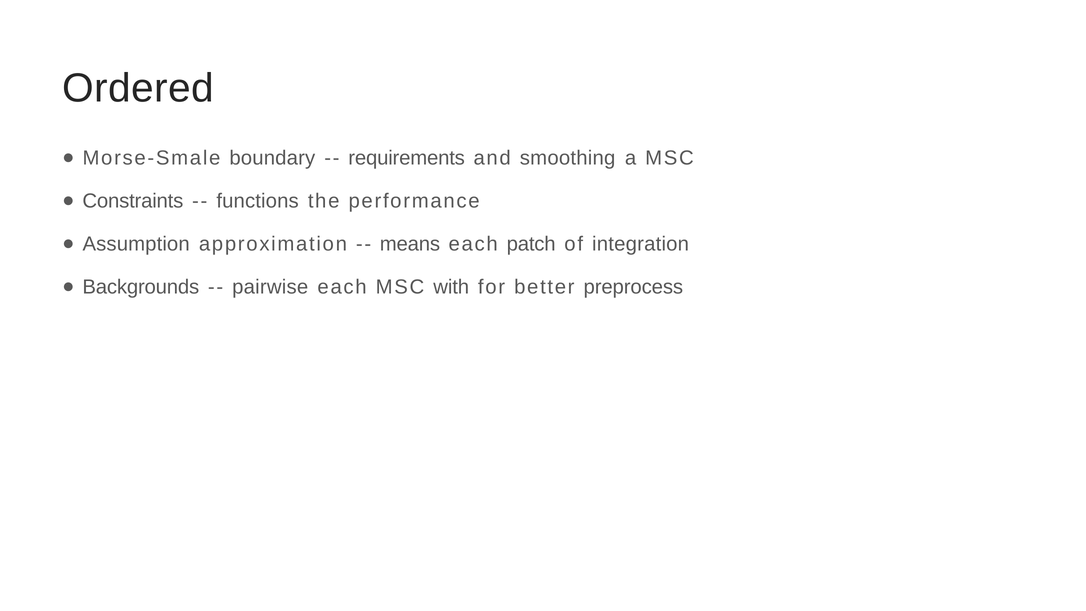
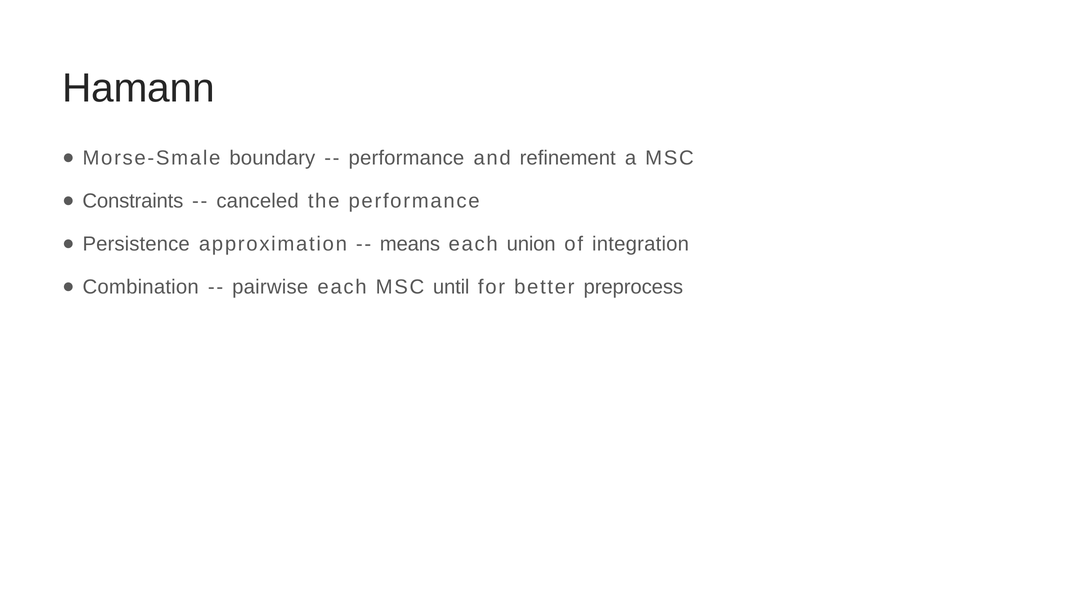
Ordered: Ordered -> Hamann
requirements at (407, 158): requirements -> performance
smoothing: smoothing -> refinement
functions: functions -> canceled
Assumption: Assumption -> Persistence
patch: patch -> union
Backgrounds: Backgrounds -> Combination
with: with -> until
